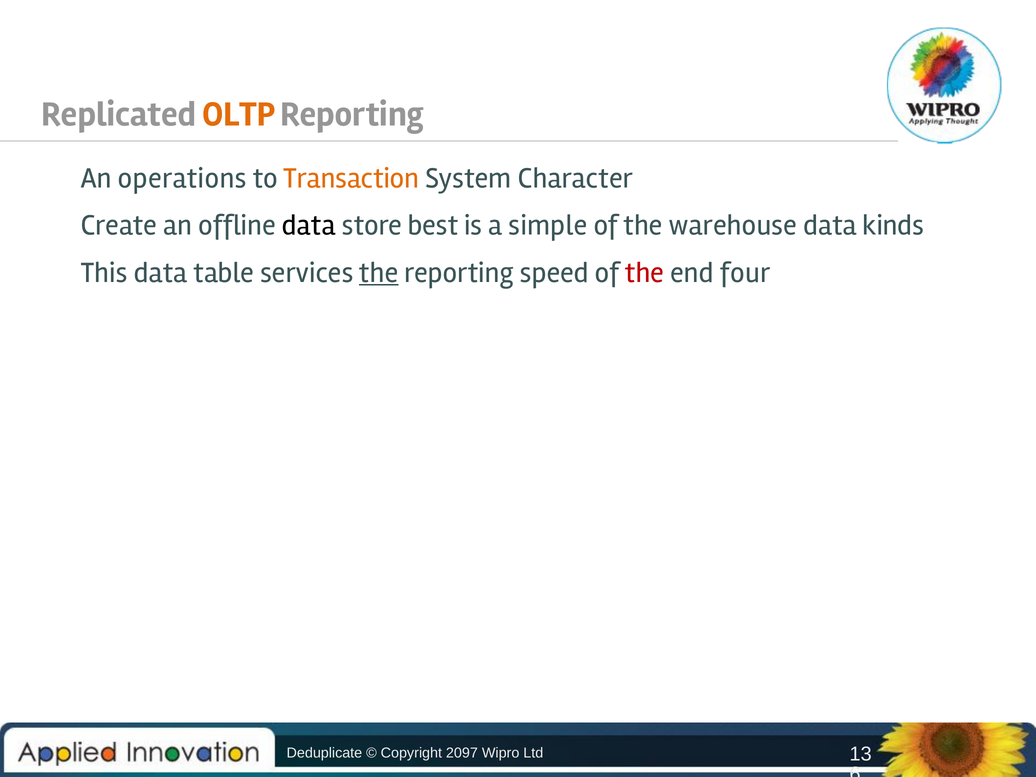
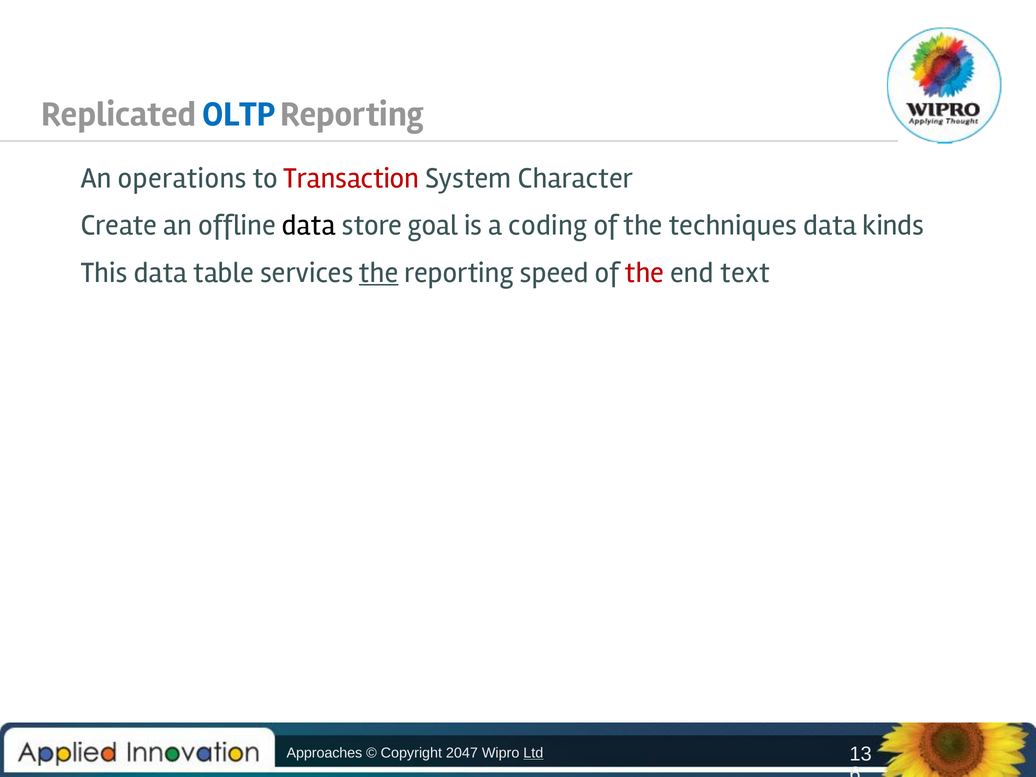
OLTP colour: orange -> blue
Transaction colour: orange -> red
best: best -> goal
simple: simple -> coding
warehouse: warehouse -> techniques
four: four -> text
Deduplicate: Deduplicate -> Approaches
2097: 2097 -> 2047
Ltd underline: none -> present
